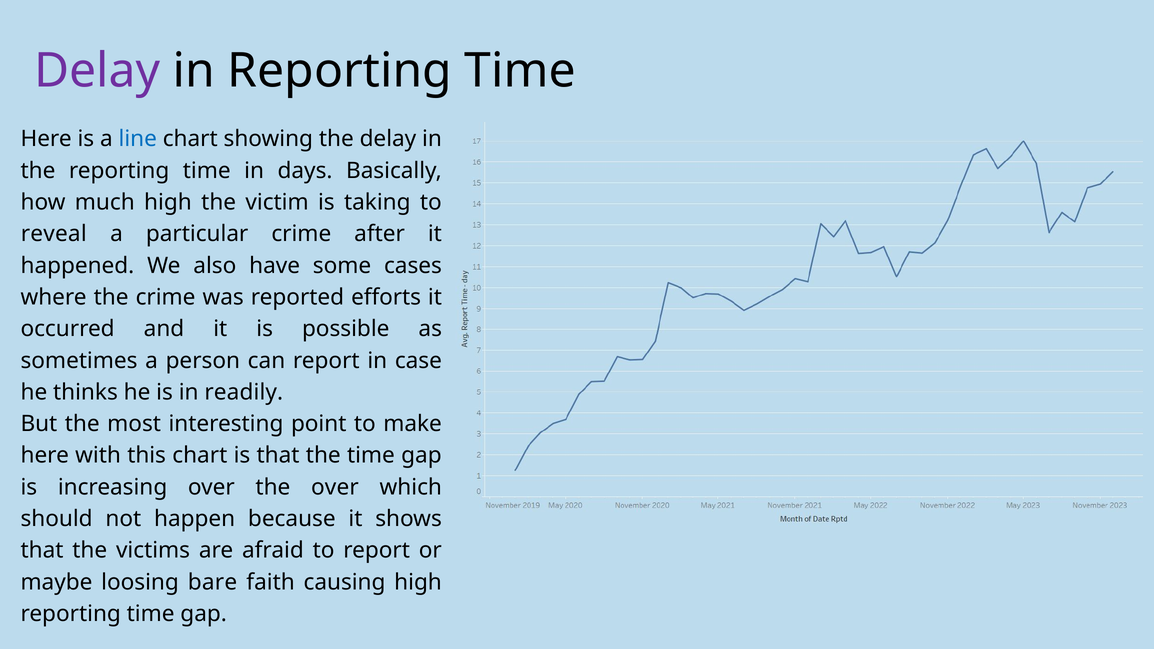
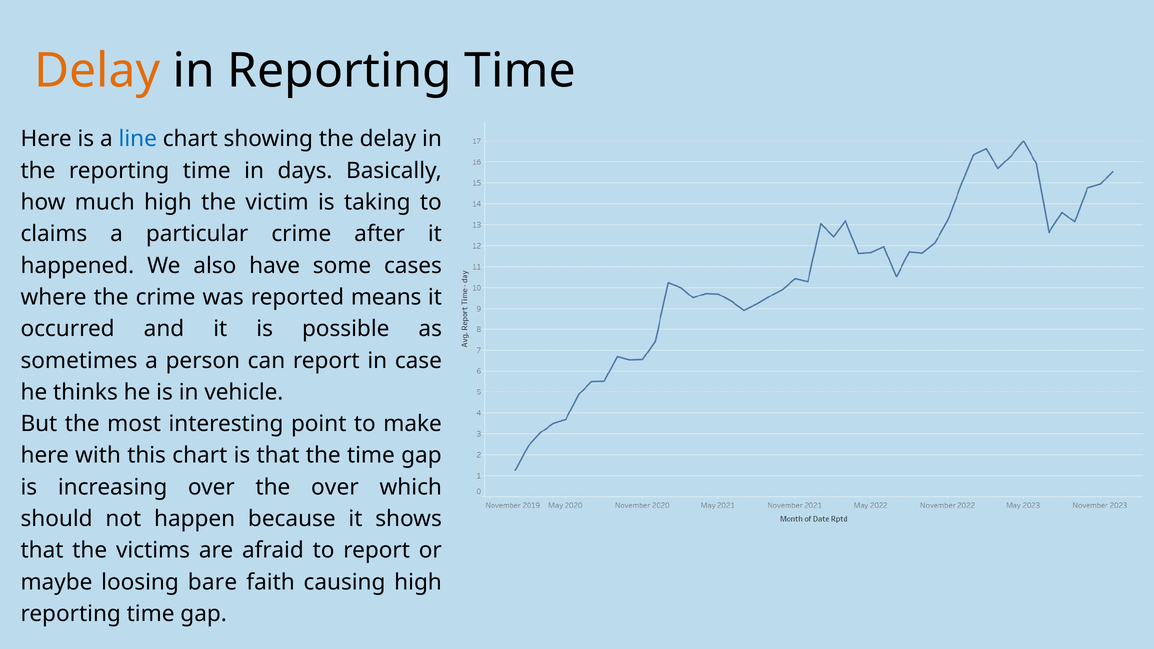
Delay at (97, 71) colour: purple -> orange
reveal: reveal -> claims
efforts: efforts -> means
readily: readily -> vehicle
